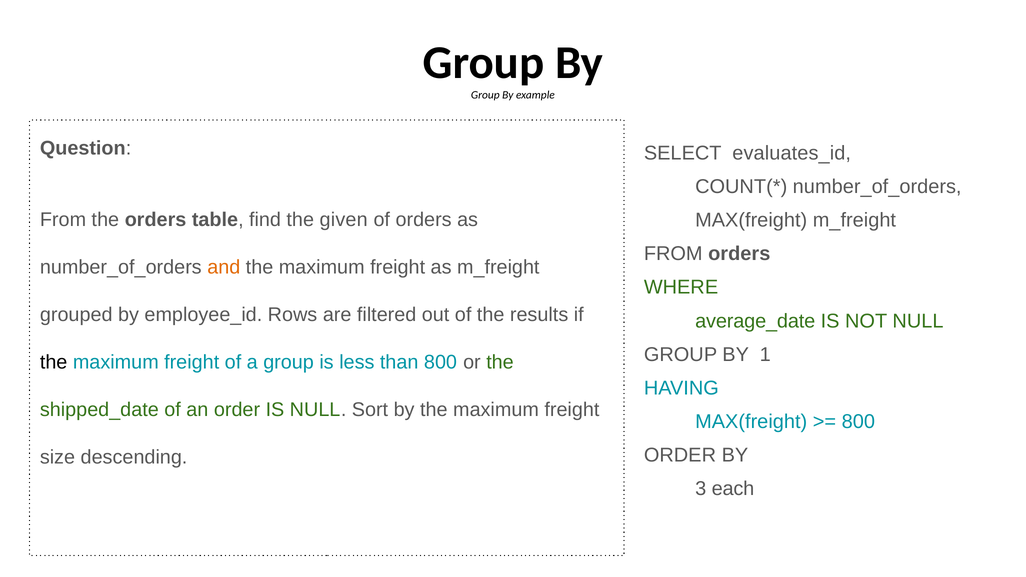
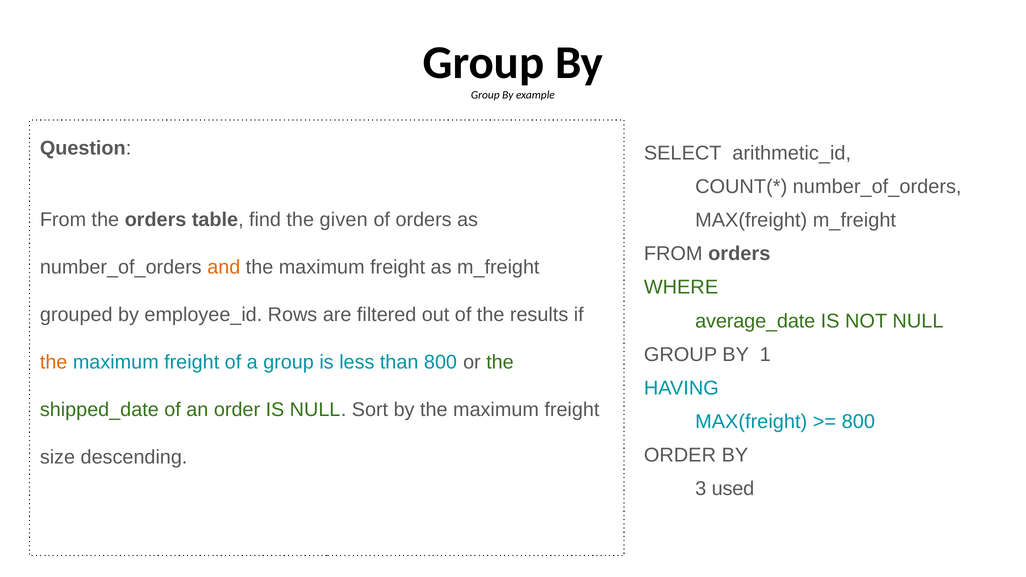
evaluates_id: evaluates_id -> arithmetic_id
the at (54, 362) colour: black -> orange
each: each -> used
